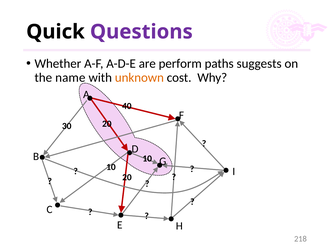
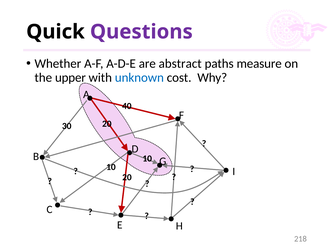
perform: perform -> abstract
suggests: suggests -> measure
name: name -> upper
unknown colour: orange -> blue
